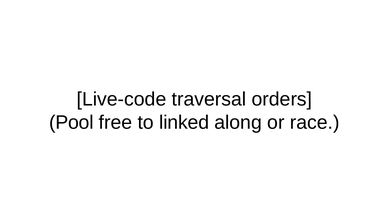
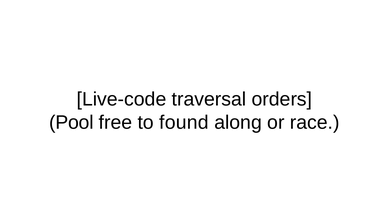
linked: linked -> found
